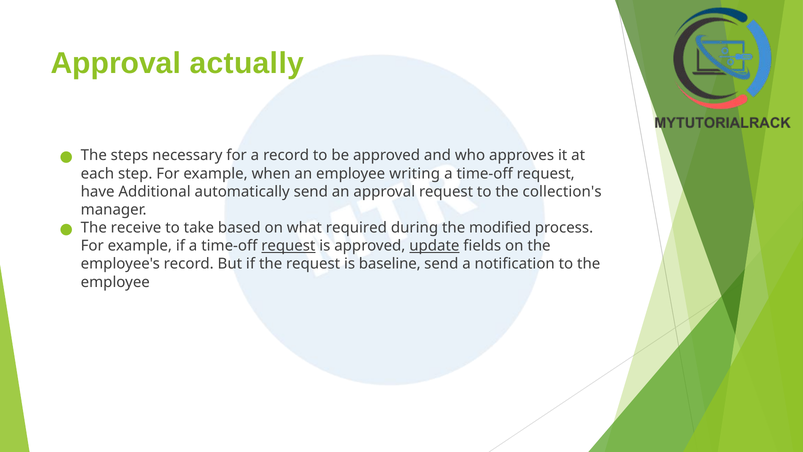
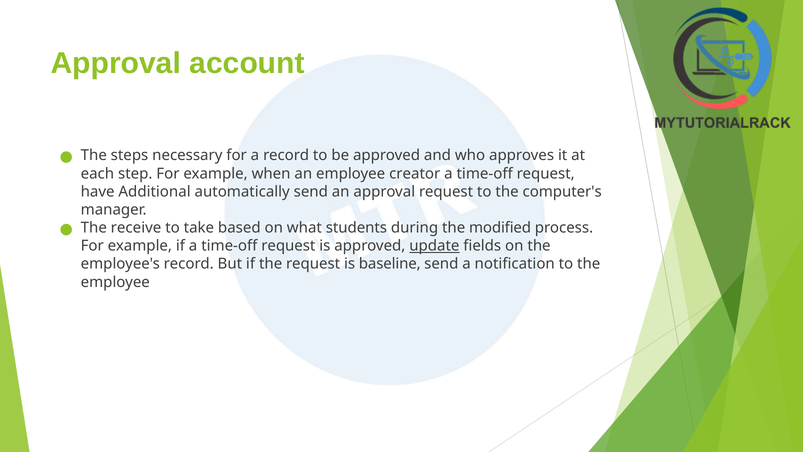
actually: actually -> account
writing: writing -> creator
collection's: collection's -> computer's
required: required -> students
request at (288, 246) underline: present -> none
